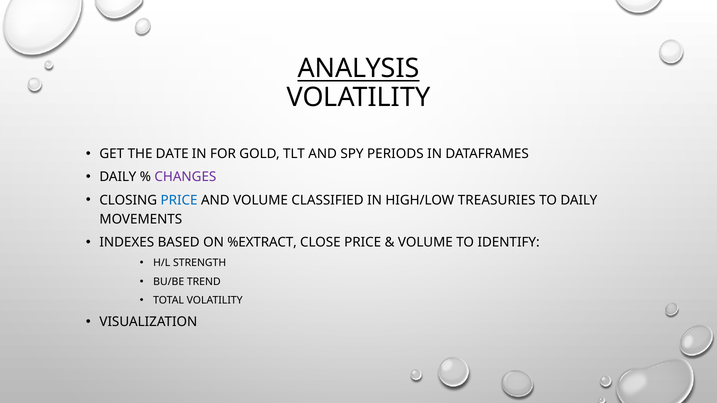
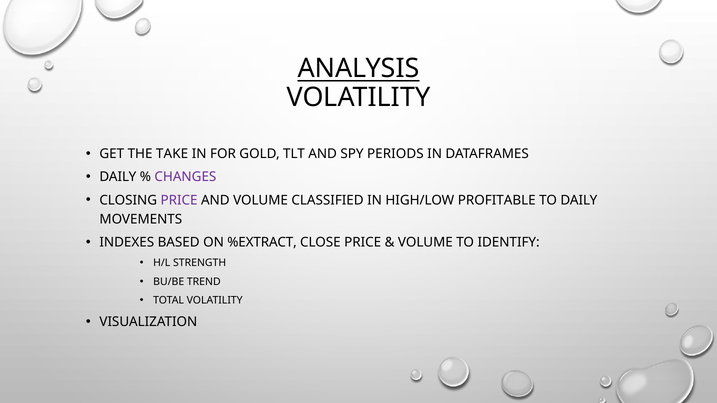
DATE: DATE -> TAKE
PRICE at (179, 200) colour: blue -> purple
TREASURIES: TREASURIES -> PROFITABLE
